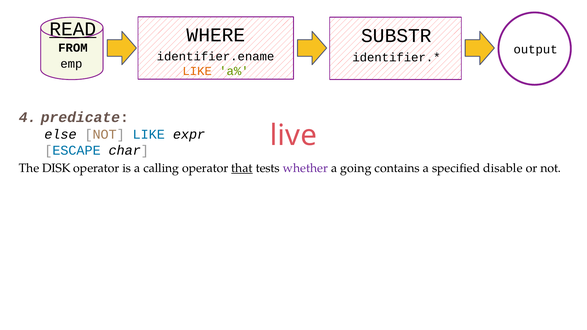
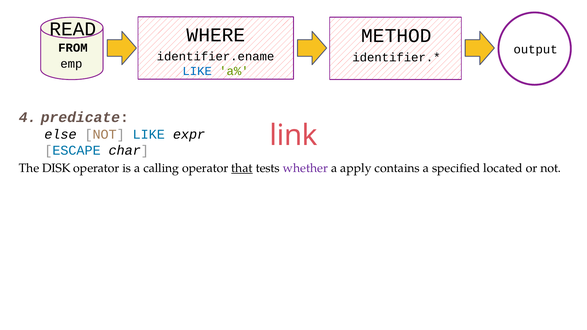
READ underline: present -> none
SUBSTR: SUBSTR -> METHOD
LIKE at (197, 71) colour: orange -> blue
live: live -> link
going: going -> apply
disable: disable -> located
